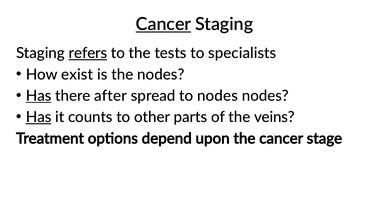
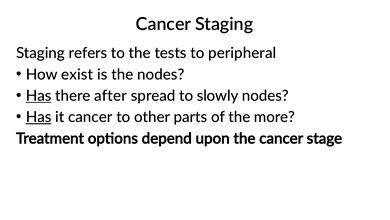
Cancer at (163, 24) underline: present -> none
refers underline: present -> none
specialists: specialists -> peripheral
to nodes: nodes -> slowly
it counts: counts -> cancer
veins: veins -> more
